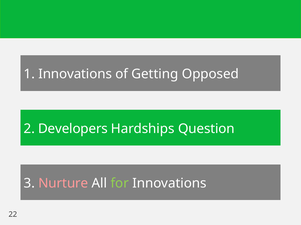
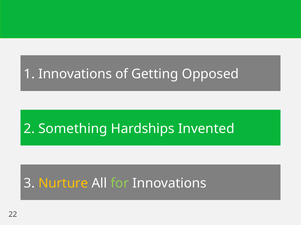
Developers: Developers -> Something
Question: Question -> Invented
Nurture colour: pink -> yellow
